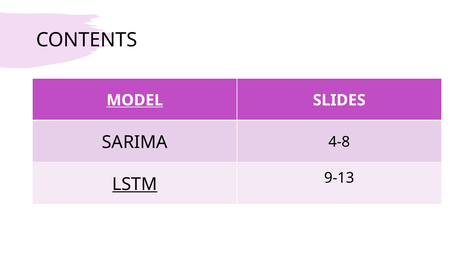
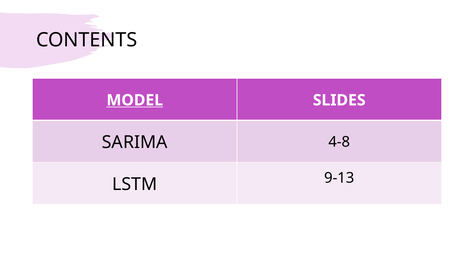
LSTM underline: present -> none
